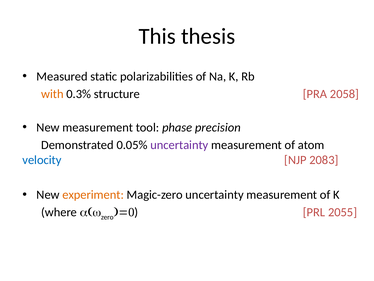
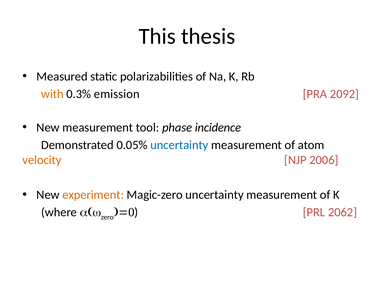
structure: structure -> emission
2058: 2058 -> 2092
precision: precision -> incidence
uncertainty at (179, 145) colour: purple -> blue
velocity colour: blue -> orange
2083: 2083 -> 2006
2055: 2055 -> 2062
